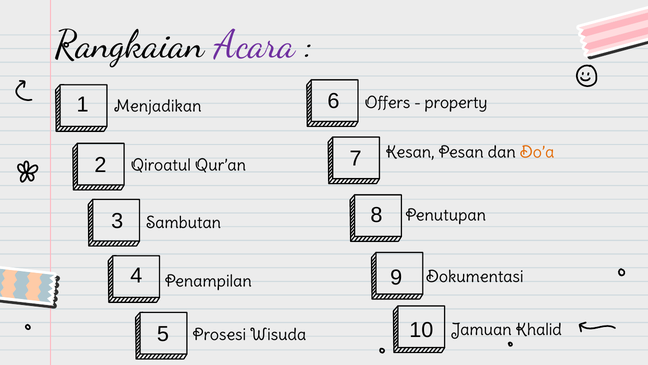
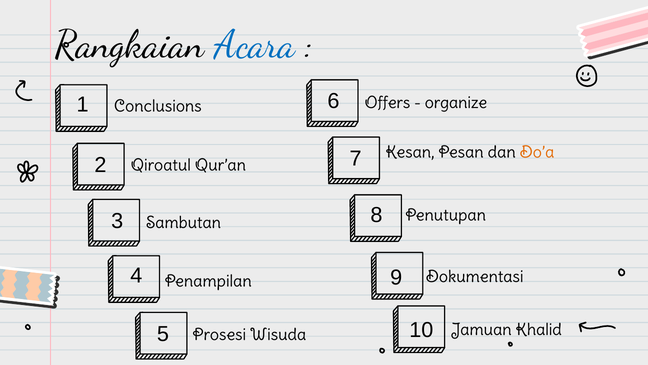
Acara colour: purple -> blue
property: property -> organize
Menjadikan: Menjadikan -> Conclusions
